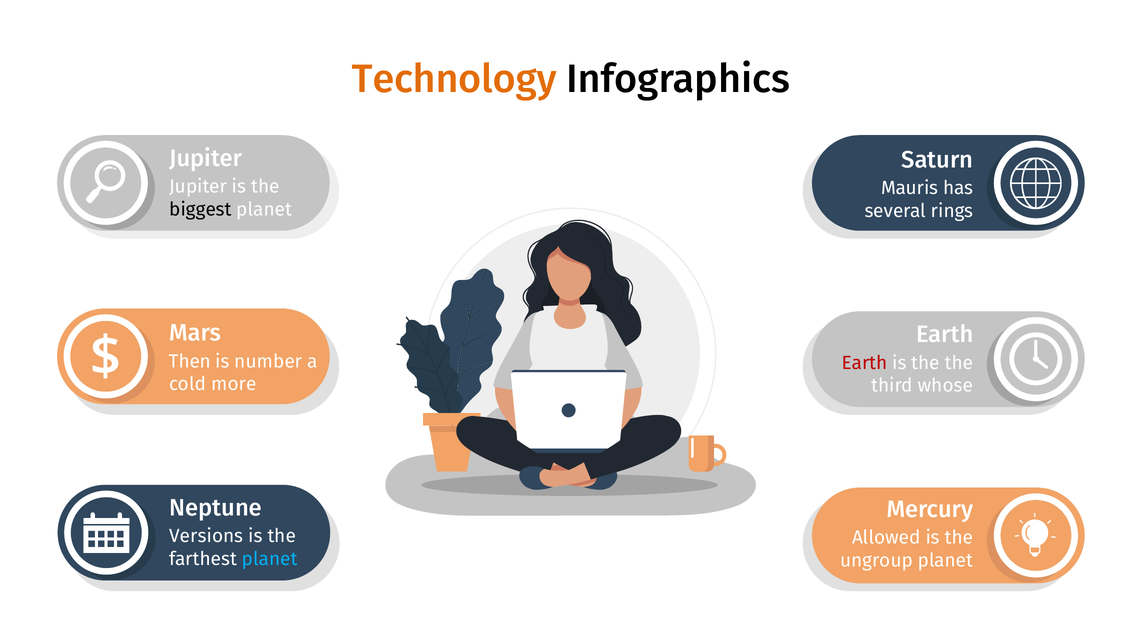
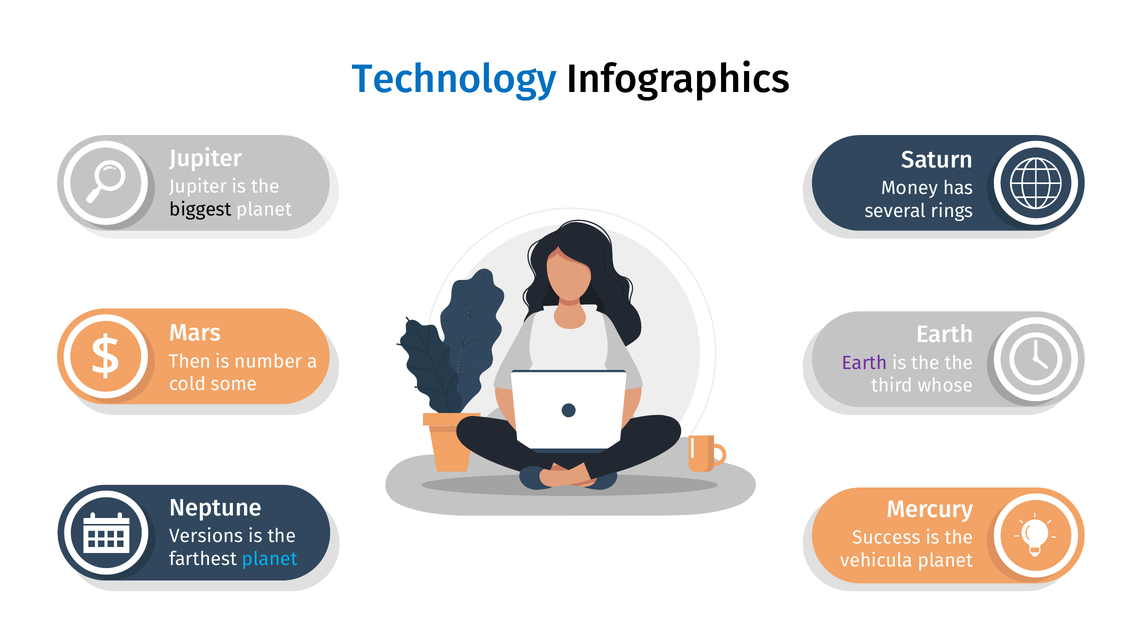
Technology colour: orange -> blue
Mauris: Mauris -> Money
Earth at (864, 363) colour: red -> purple
more: more -> some
Allowed: Allowed -> Success
ungroup: ungroup -> vehicula
